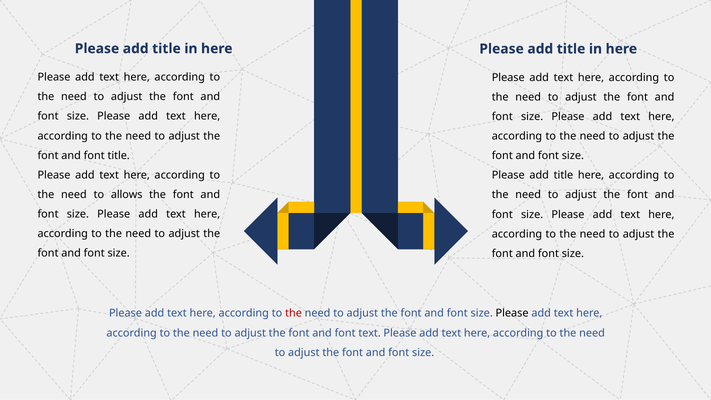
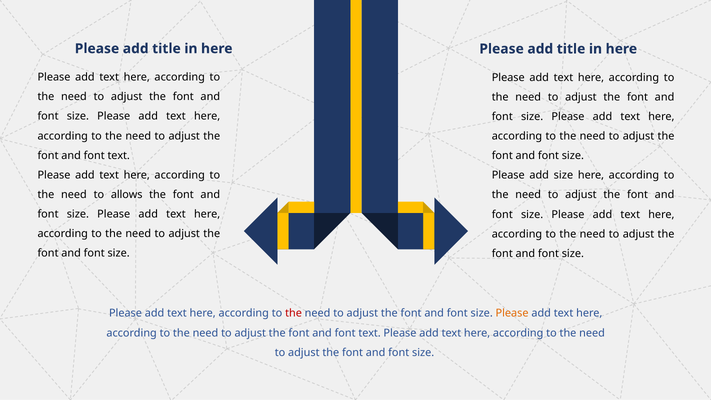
title at (119, 155): title -> text
title at (563, 175): title -> size
Please at (512, 313) colour: black -> orange
